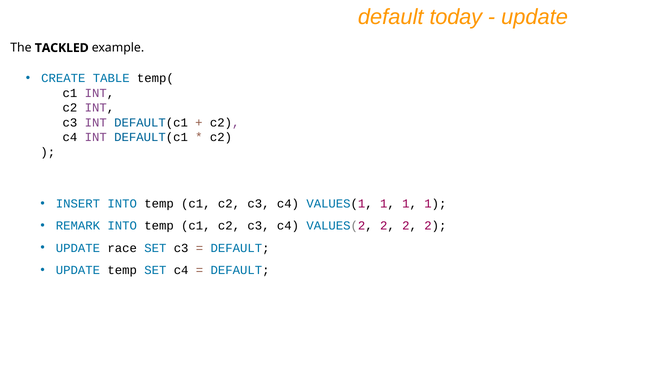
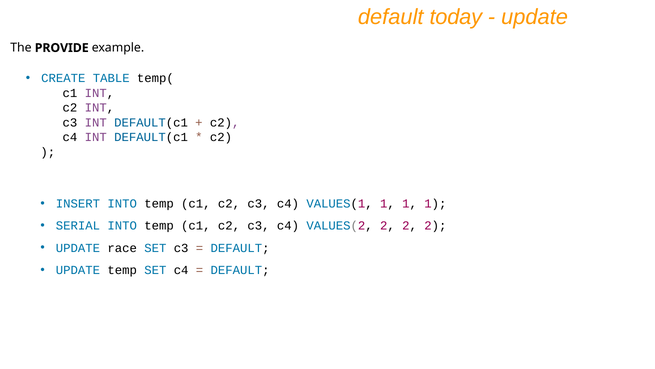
TACKLED: TACKLED -> PROVIDE
REMARK: REMARK -> SERIAL
